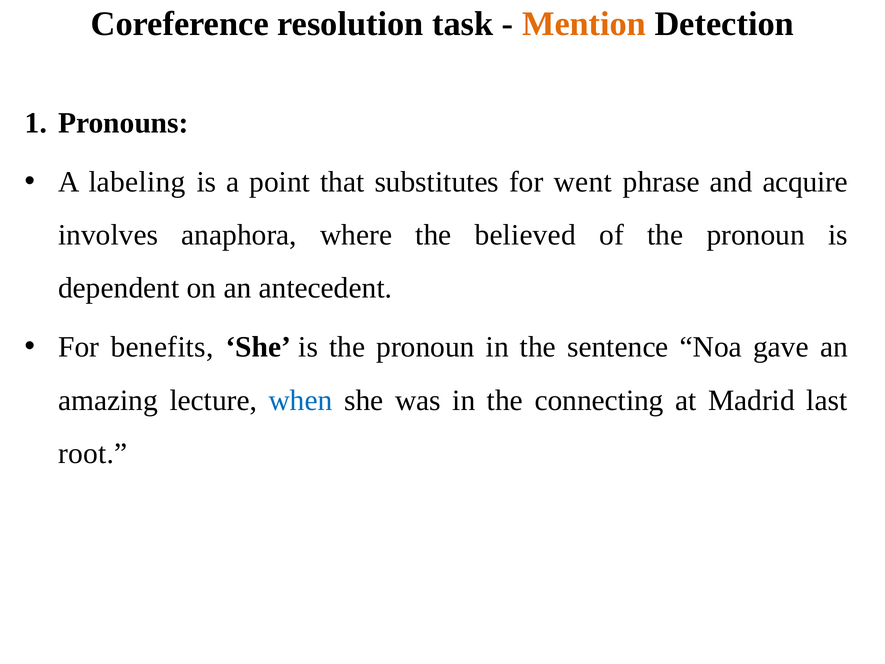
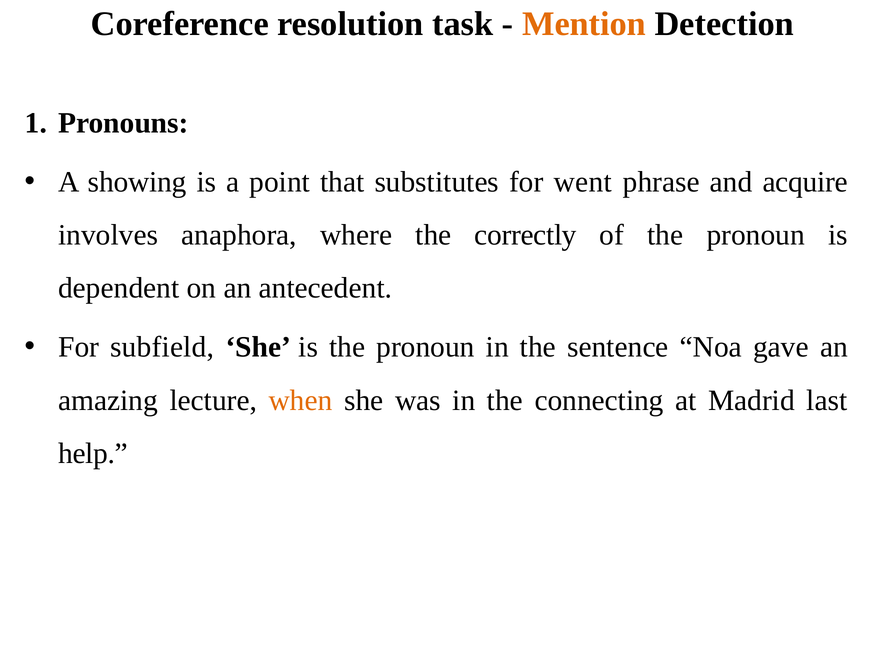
labeling: labeling -> showing
believed: believed -> correctly
benefits: benefits -> subfield
when colour: blue -> orange
root: root -> help
